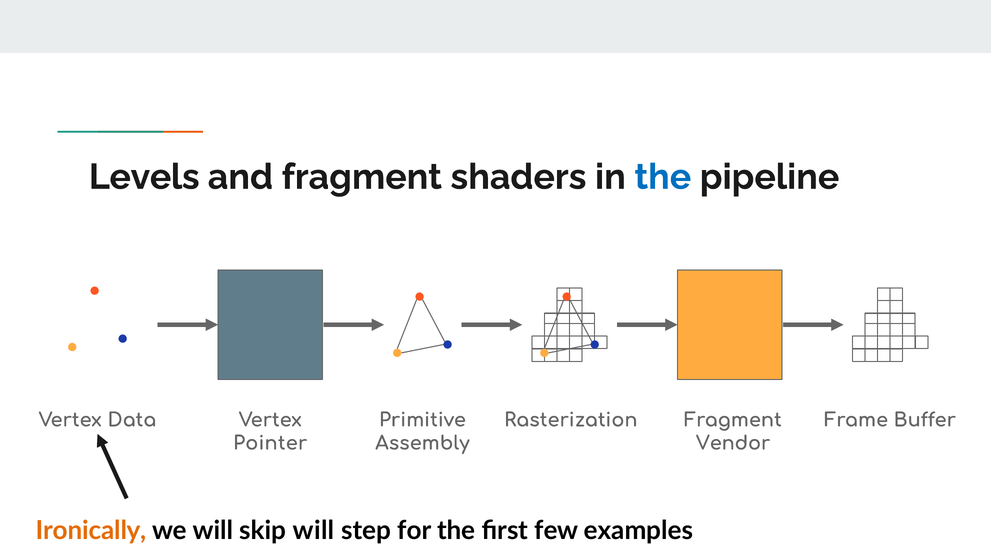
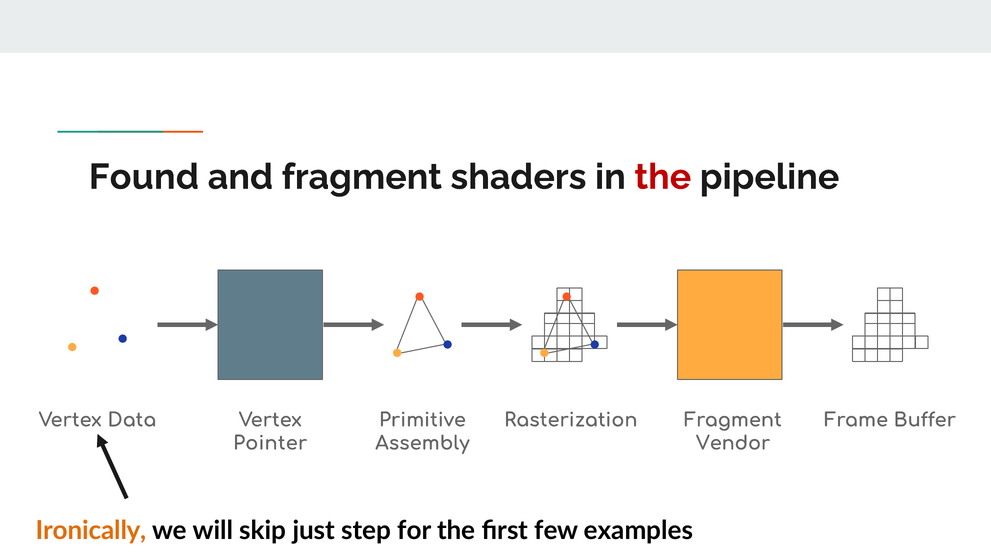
Levels: Levels -> Found
the at (663, 177) colour: blue -> red
skip will: will -> just
